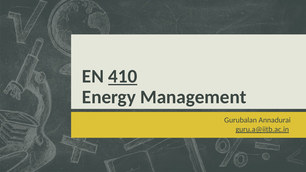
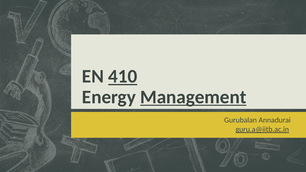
Management underline: none -> present
